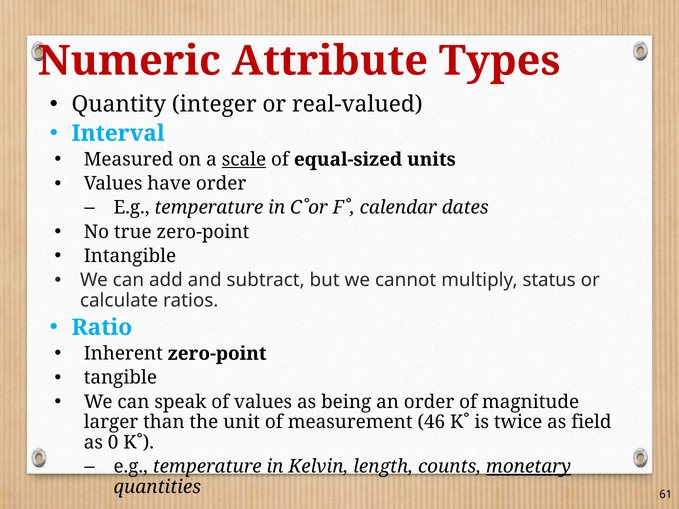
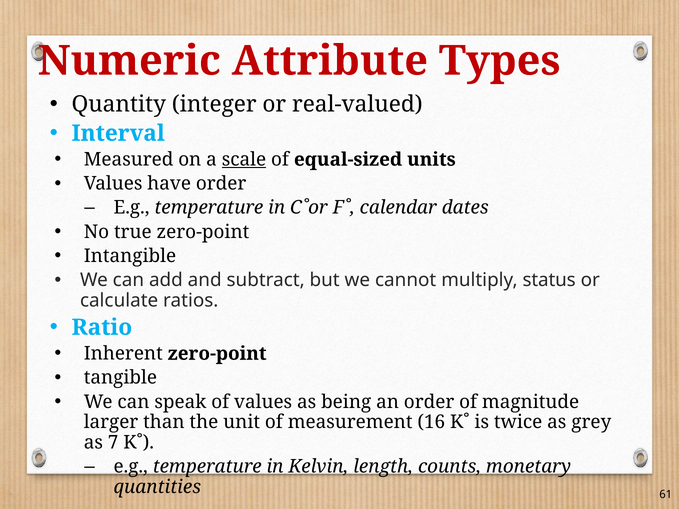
46: 46 -> 16
field: field -> grey
0: 0 -> 7
monetary underline: present -> none
